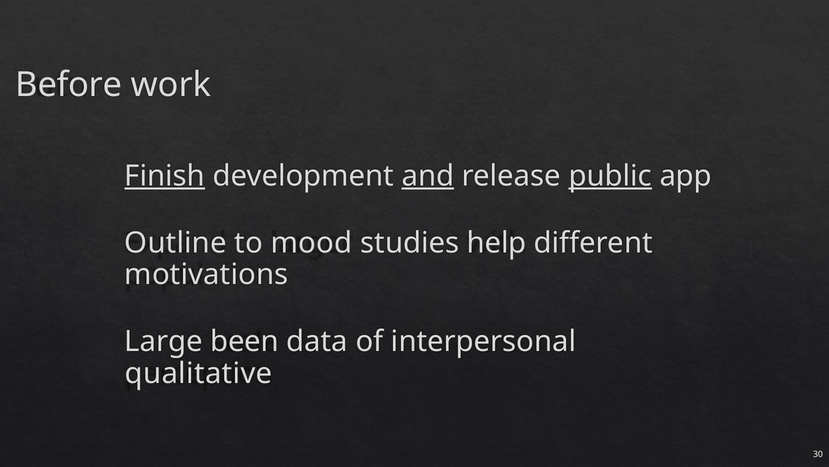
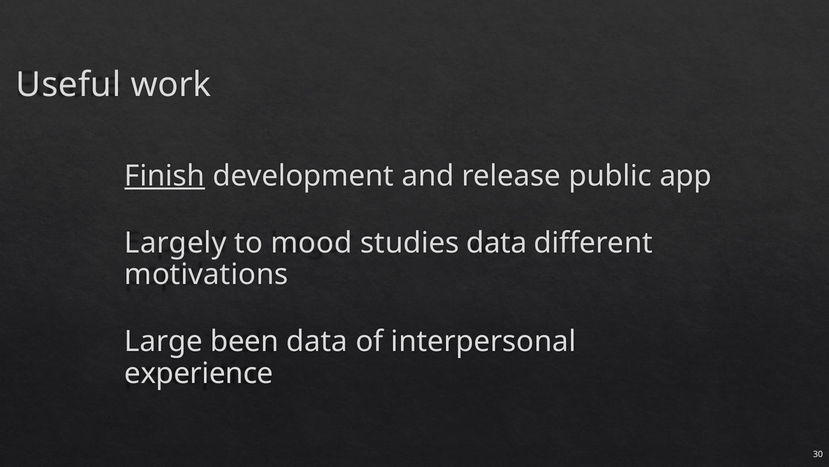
Before: Before -> Useful
and underline: present -> none
public underline: present -> none
Outline: Outline -> Largely
studies help: help -> data
qualitative: qualitative -> experience
